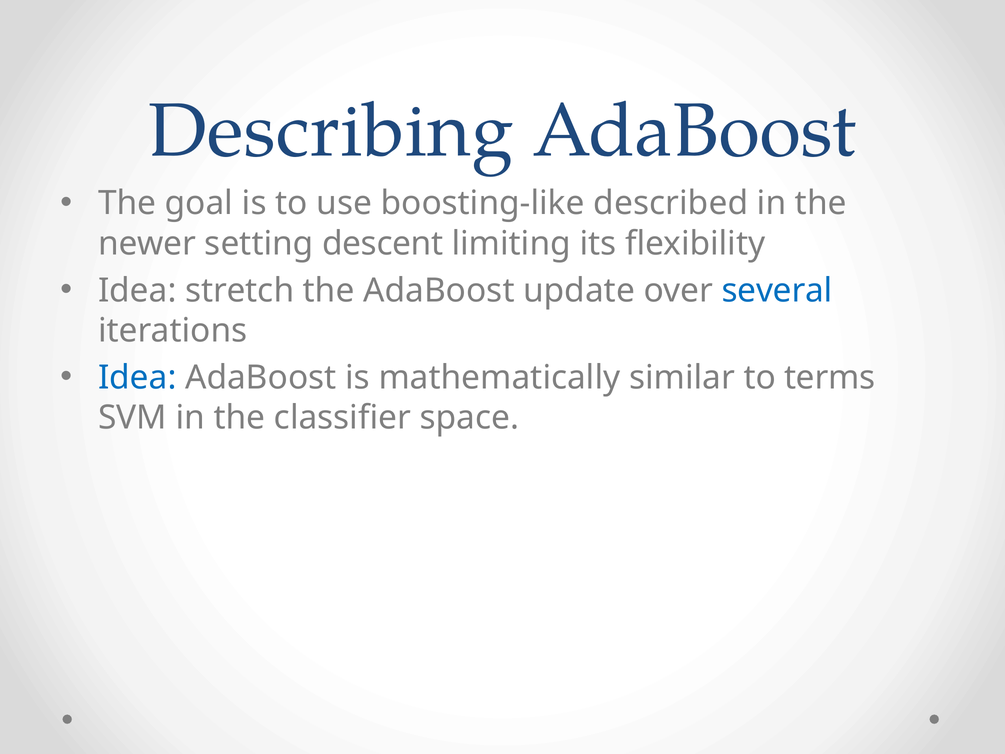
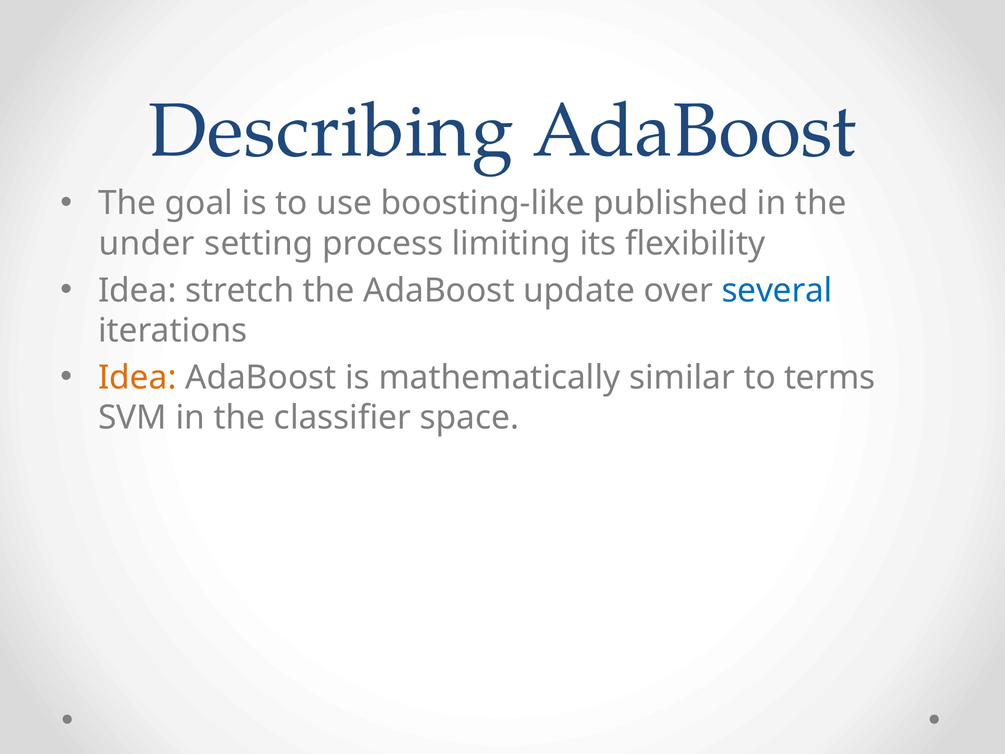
described: described -> published
newer: newer -> under
descent: descent -> process
Idea at (137, 378) colour: blue -> orange
